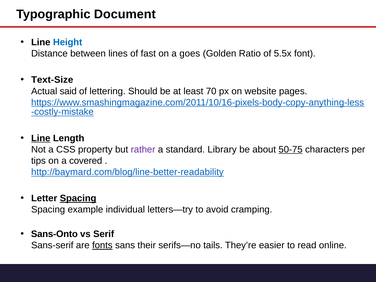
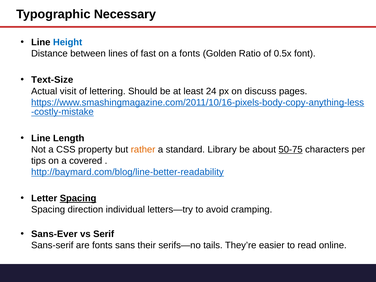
Document: Document -> Necessary
a goes: goes -> fonts
5.5x: 5.5x -> 0.5x
said: said -> visit
70: 70 -> 24
website: website -> discuss
Line at (41, 138) underline: present -> none
rather colour: purple -> orange
example: example -> direction
Sans-Onto: Sans-Onto -> Sans-Ever
fonts at (102, 245) underline: present -> none
